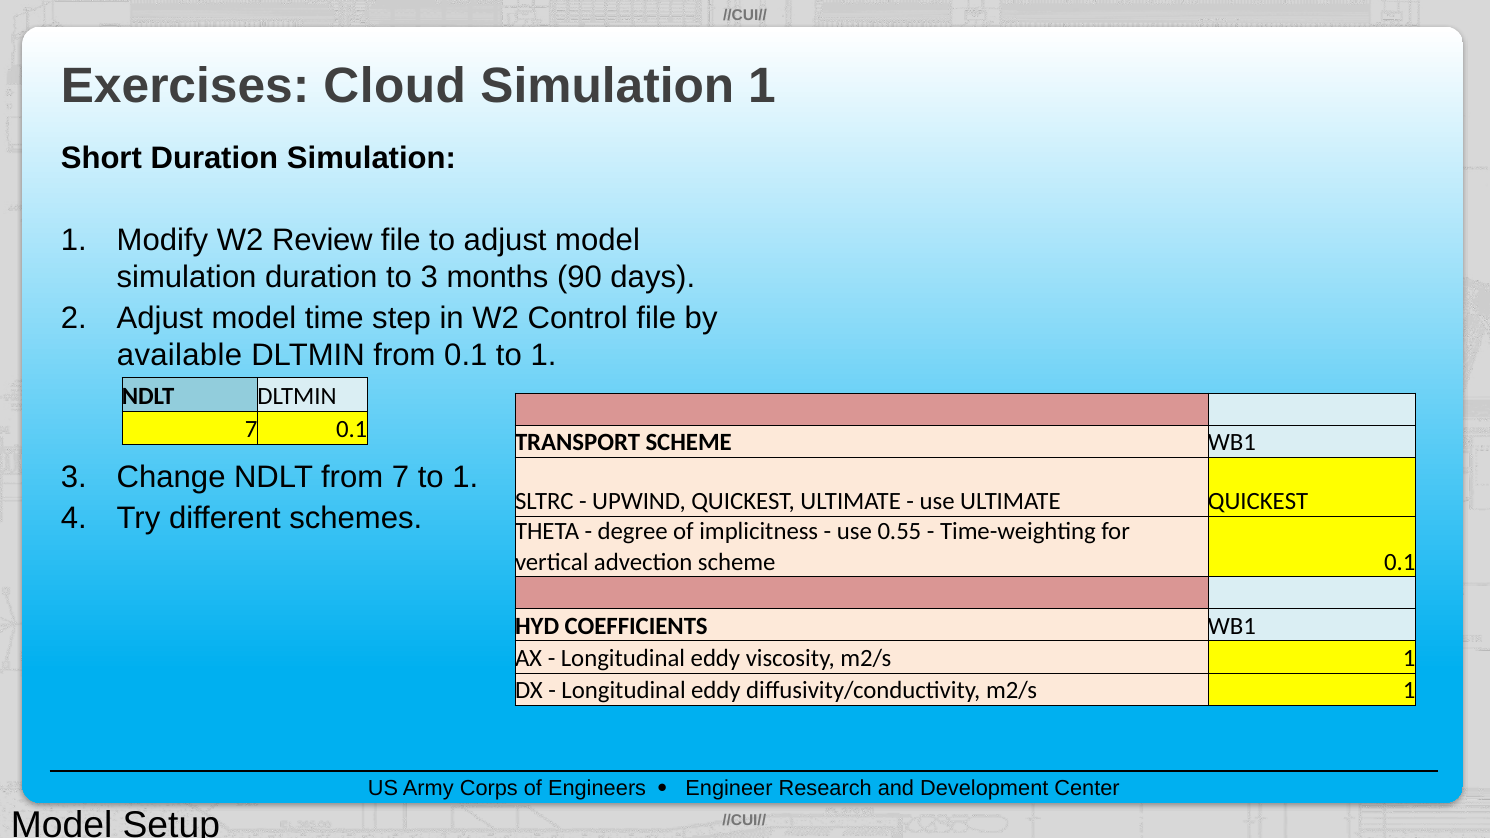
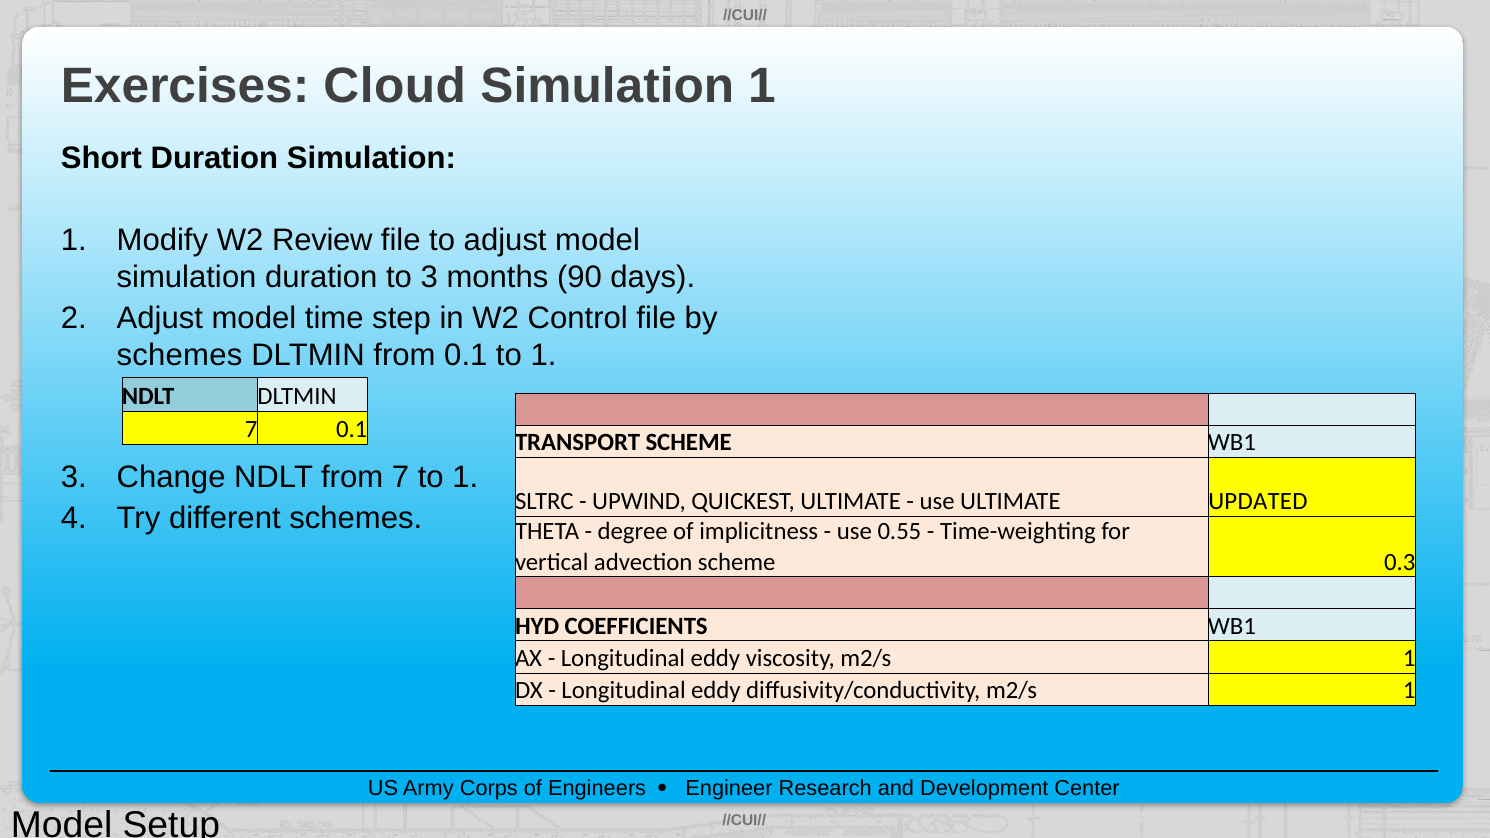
available at (180, 355): available -> schemes
ULTIMATE QUICKEST: QUICKEST -> UPDATED
scheme 0.1: 0.1 -> 0.3
